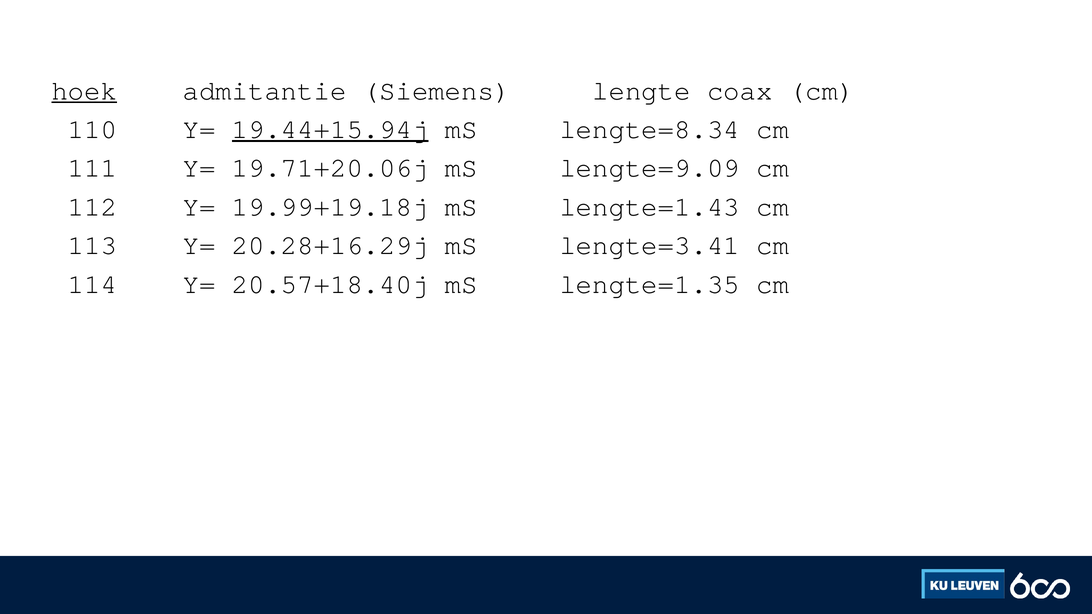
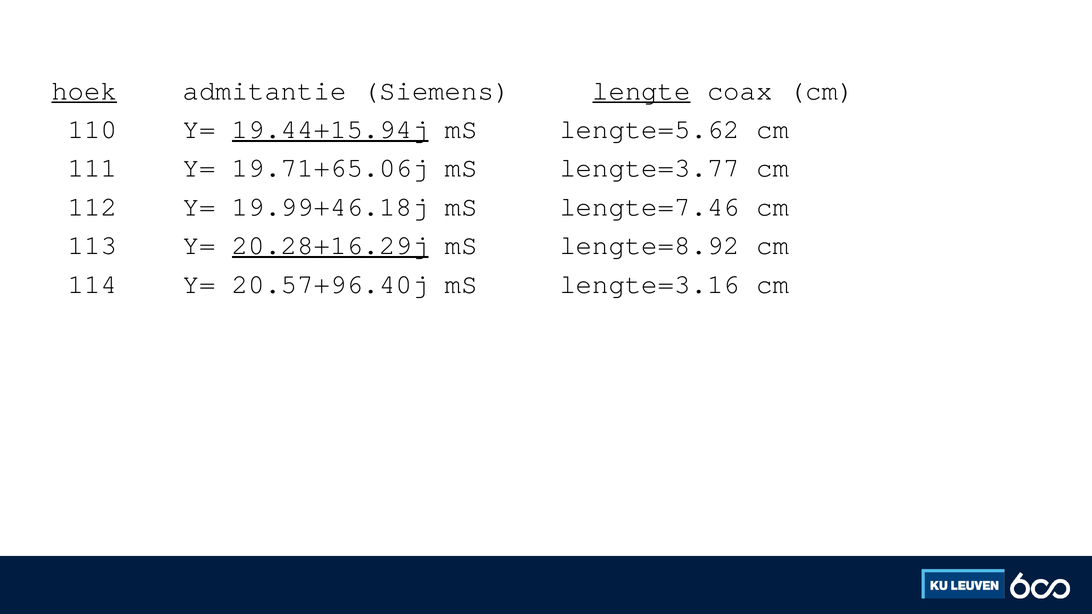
lengte underline: none -> present
lengte=8.34: lengte=8.34 -> lengte=5.62
19.71+20.06j: 19.71+20.06j -> 19.71+65.06j
lengte=9.09: lengte=9.09 -> lengte=3.77
19.99+19.18j: 19.99+19.18j -> 19.99+46.18j
lengte=1.43: lengte=1.43 -> lengte=7.46
20.28+16.29j underline: none -> present
lengte=3.41: lengte=3.41 -> lengte=8.92
20.57+18.40j: 20.57+18.40j -> 20.57+96.40j
lengte=1.35: lengte=1.35 -> lengte=3.16
